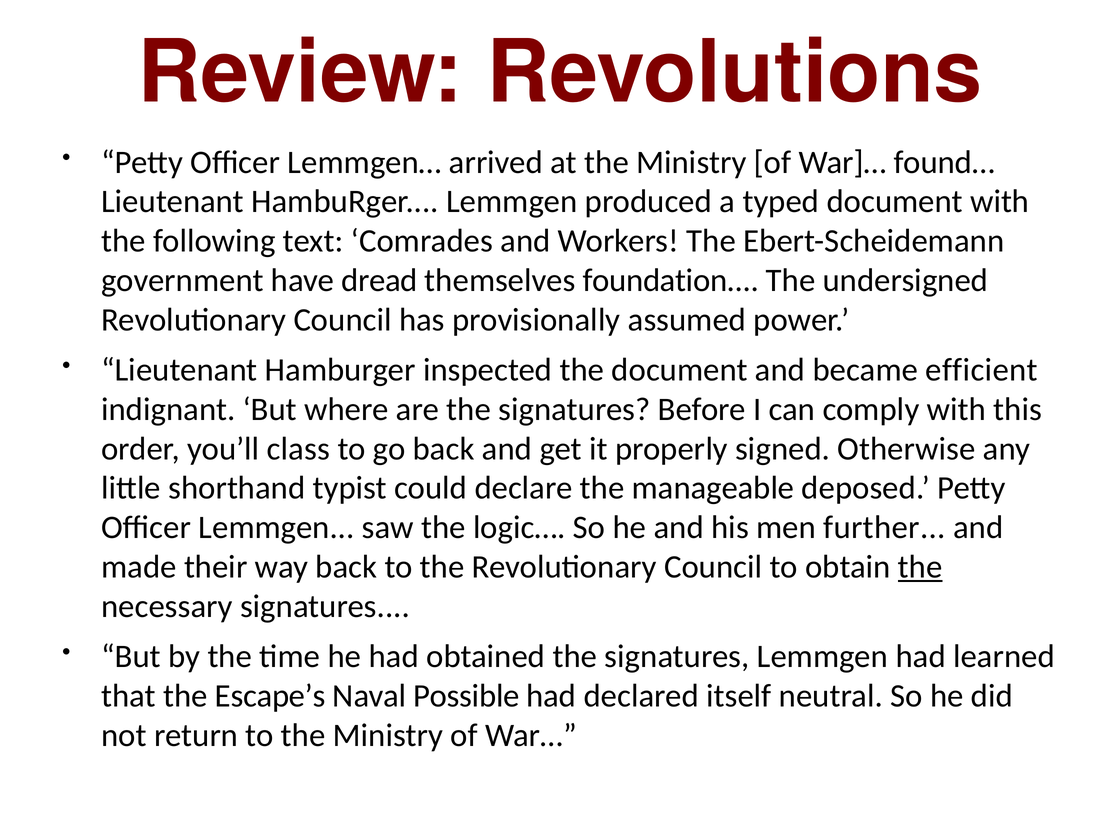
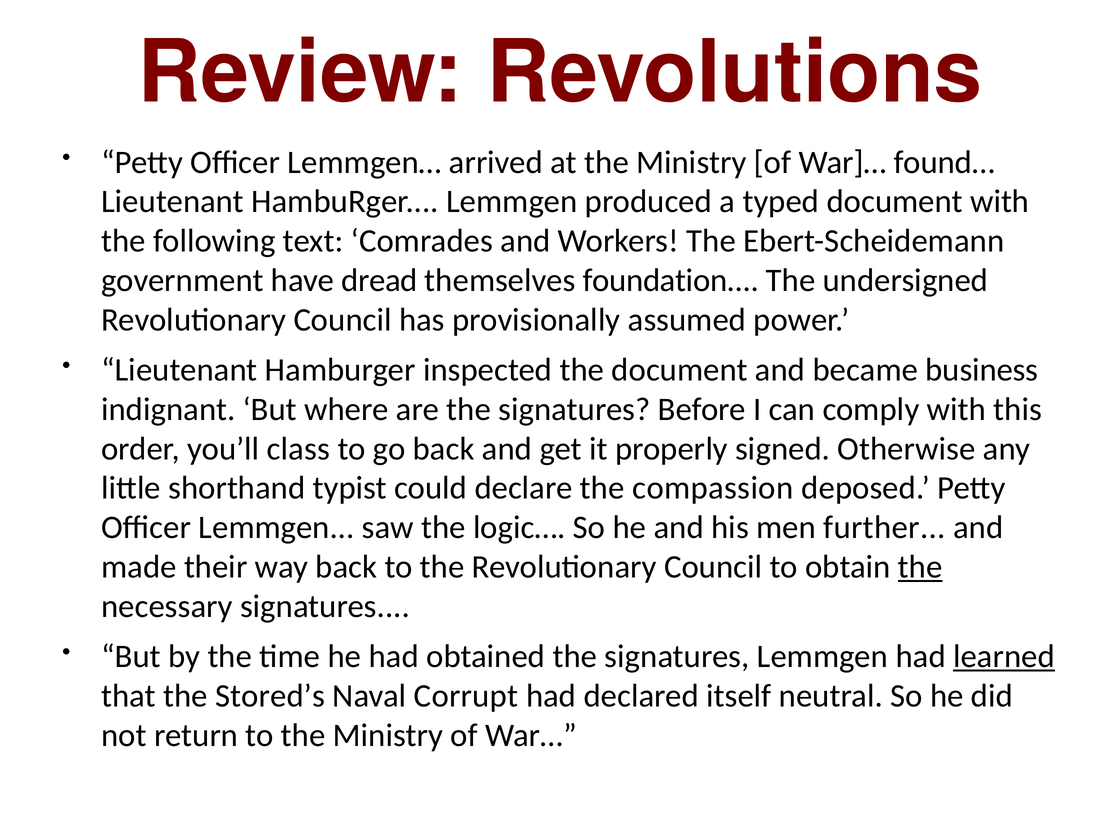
efficient: efficient -> business
manageable: manageable -> compassion
learned underline: none -> present
Escape’s: Escape’s -> Stored’s
Possible: Possible -> Corrupt
